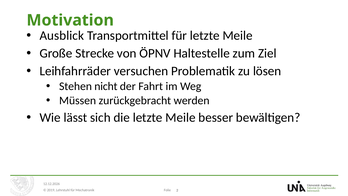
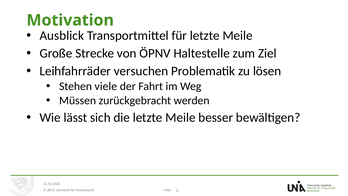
nicht: nicht -> viele
